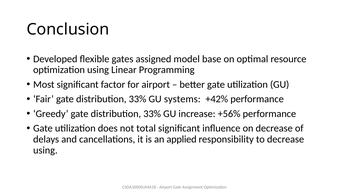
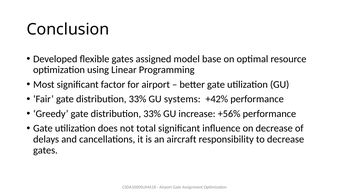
applied: applied -> aircraft
using at (45, 151): using -> gates
